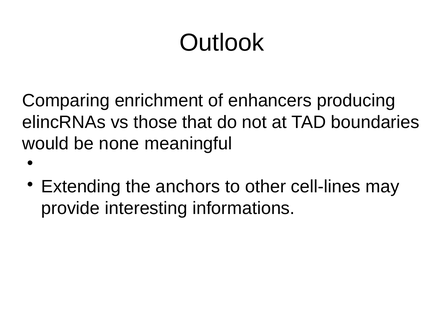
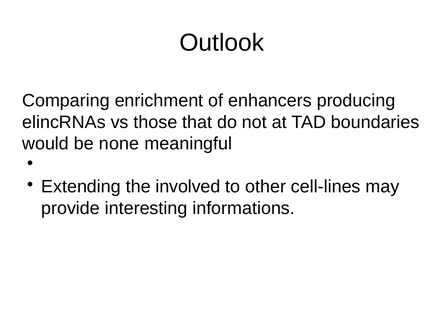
anchors: anchors -> involved
